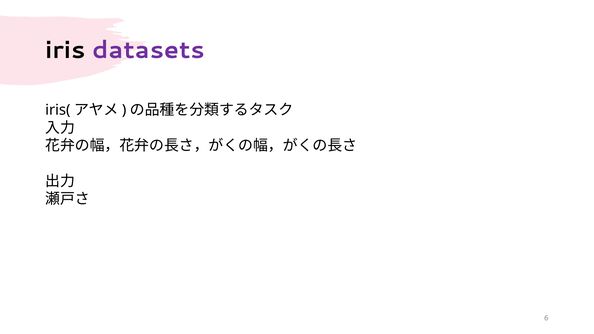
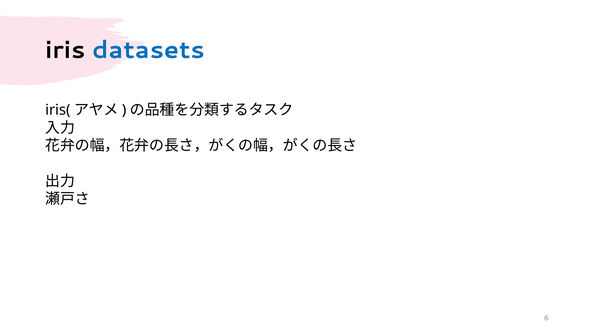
datasets colour: purple -> blue
